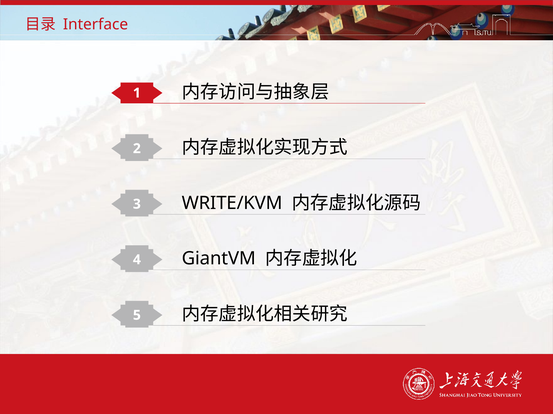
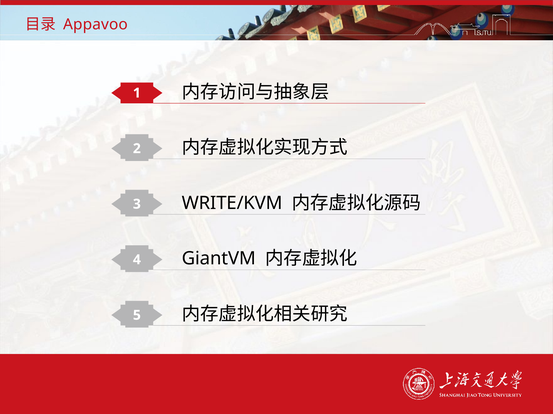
Interface: Interface -> Appavoo
